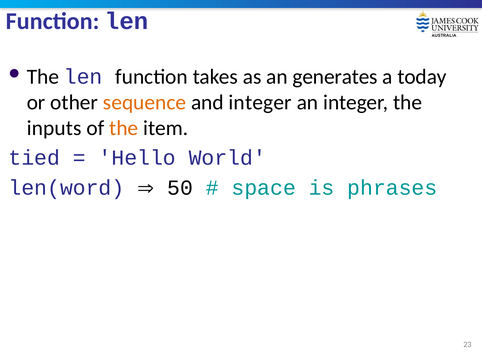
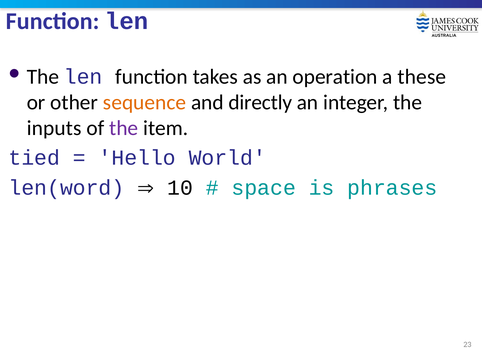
generates: generates -> operation
today: today -> these
and integer: integer -> directly
the at (124, 128) colour: orange -> purple
50: 50 -> 10
